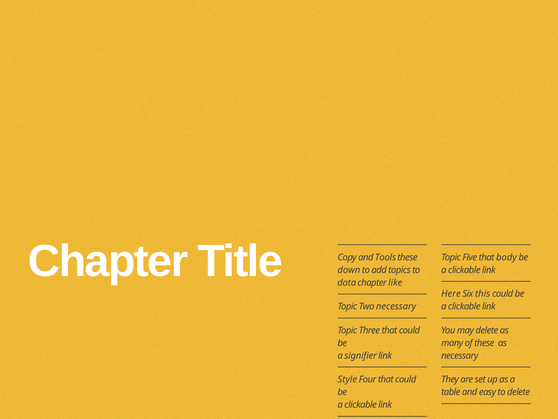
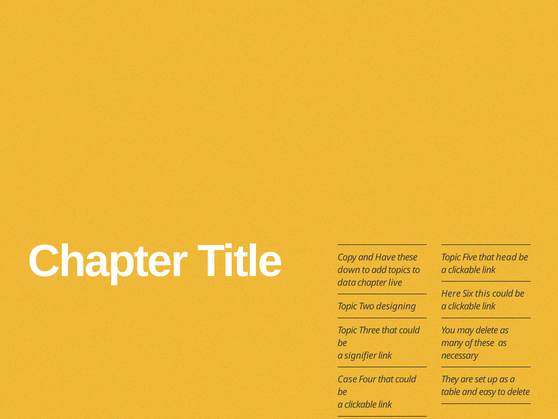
Tools: Tools -> Have
body: body -> head
like: like -> live
Two necessary: necessary -> designing
Style: Style -> Case
